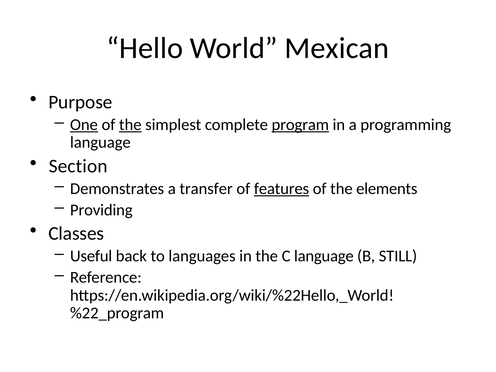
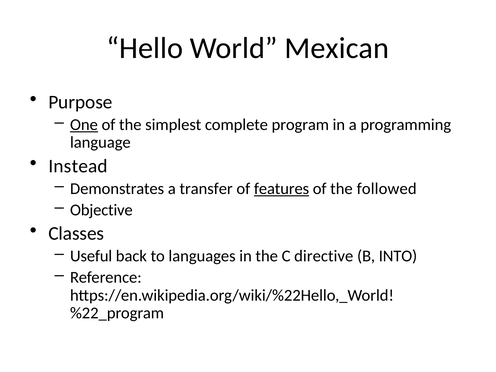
the at (130, 125) underline: present -> none
program underline: present -> none
Section: Section -> Instead
elements: elements -> followed
Providing: Providing -> Objective
C language: language -> directive
STILL: STILL -> INTO
